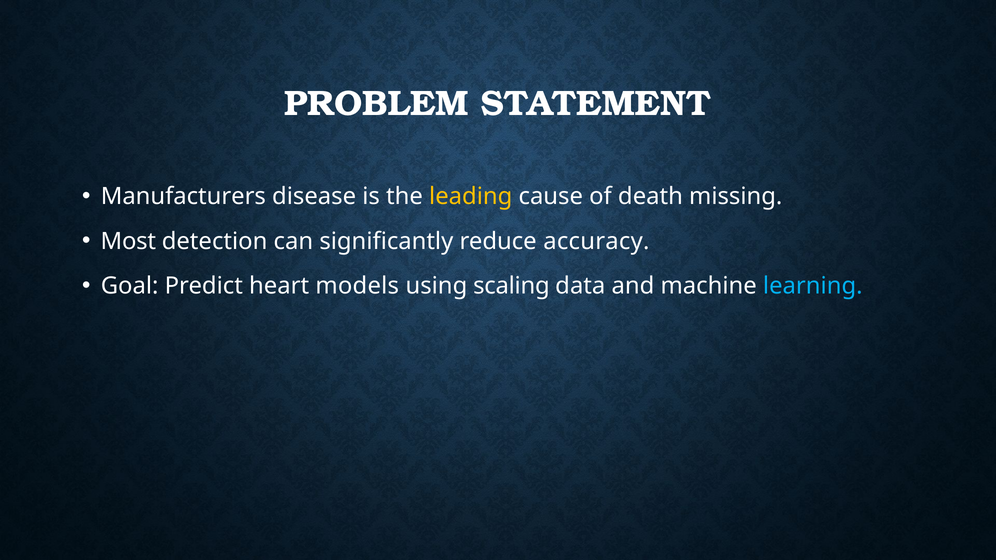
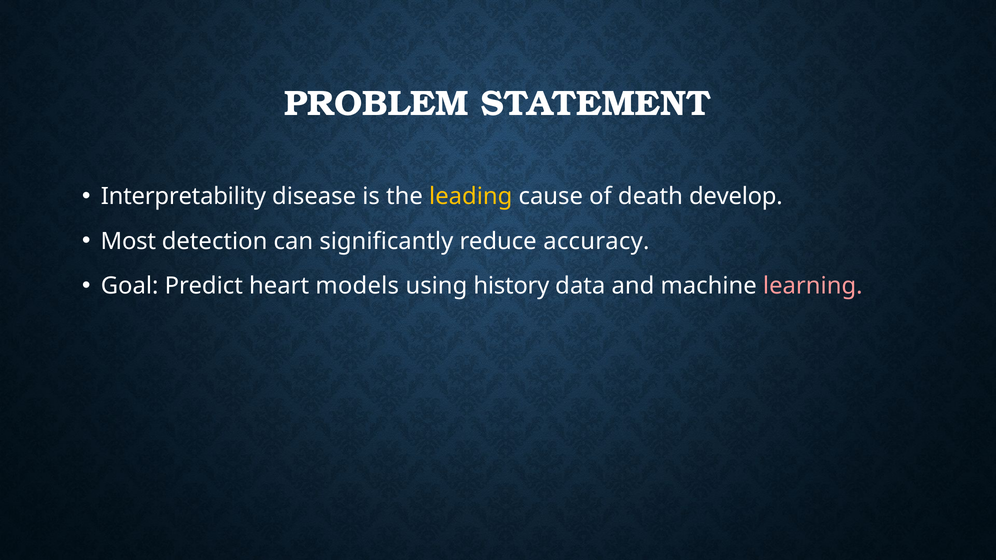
Manufacturers: Manufacturers -> Interpretability
missing: missing -> develop
scaling: scaling -> history
learning colour: light blue -> pink
